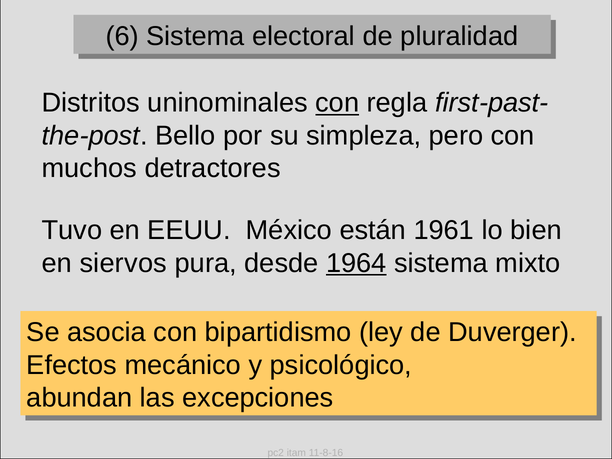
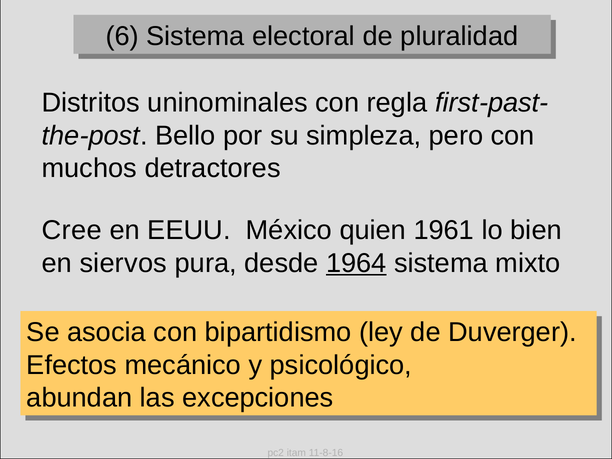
con at (337, 103) underline: present -> none
Tuvo: Tuvo -> Cree
están: están -> quien
